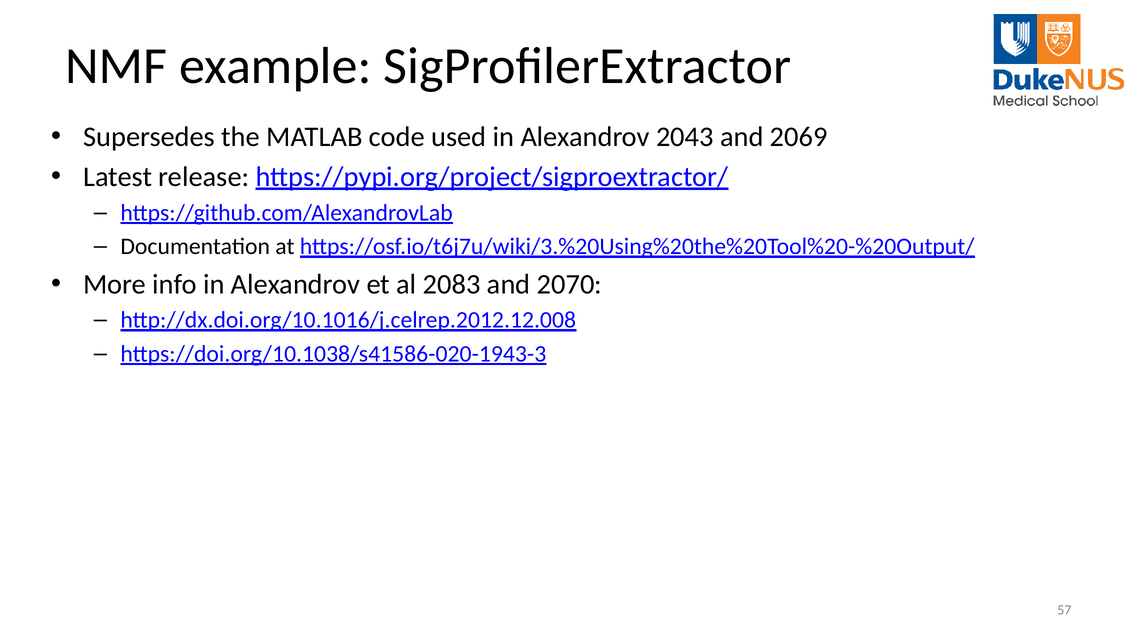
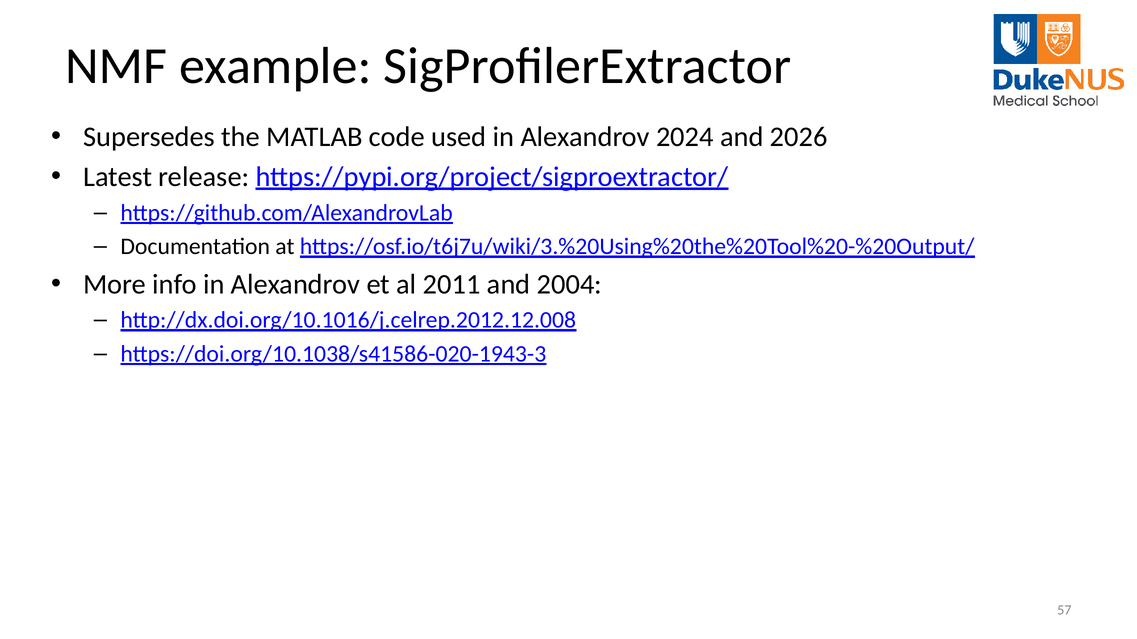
2043: 2043 -> 2024
2069: 2069 -> 2026
2083: 2083 -> 2011
2070: 2070 -> 2004
